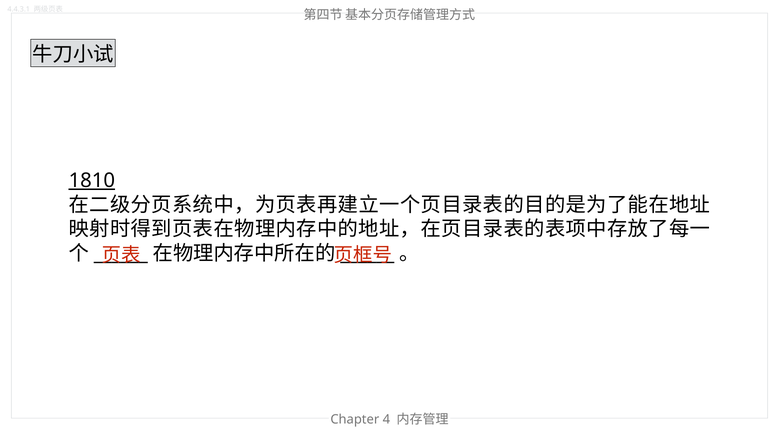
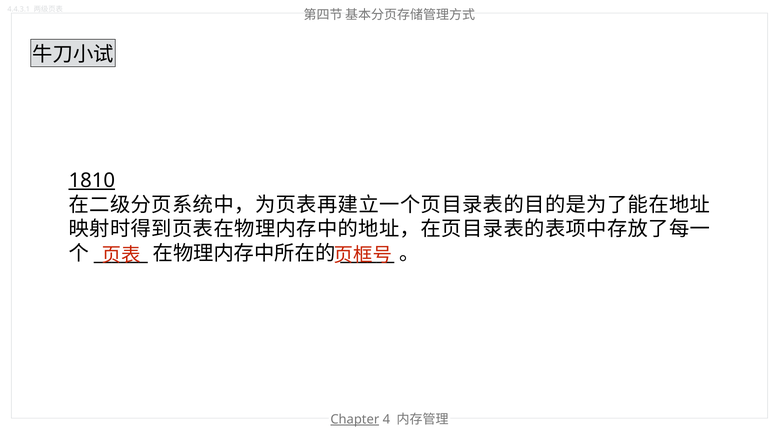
Chapter underline: none -> present
